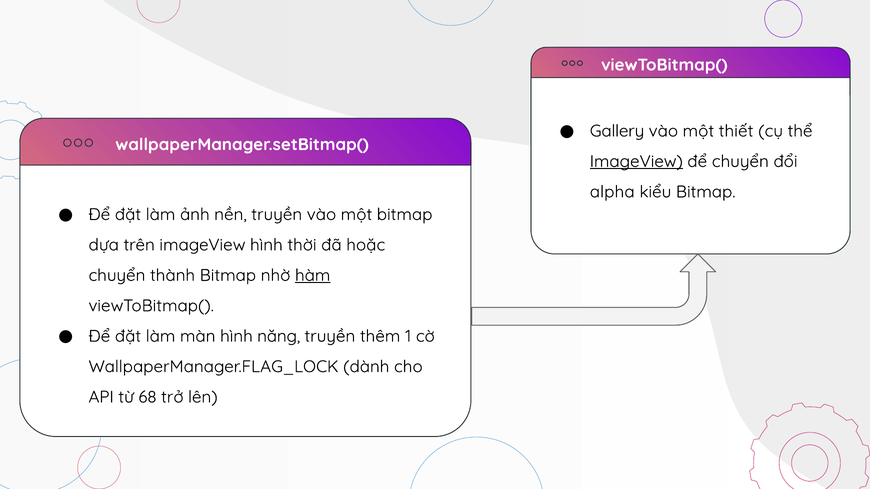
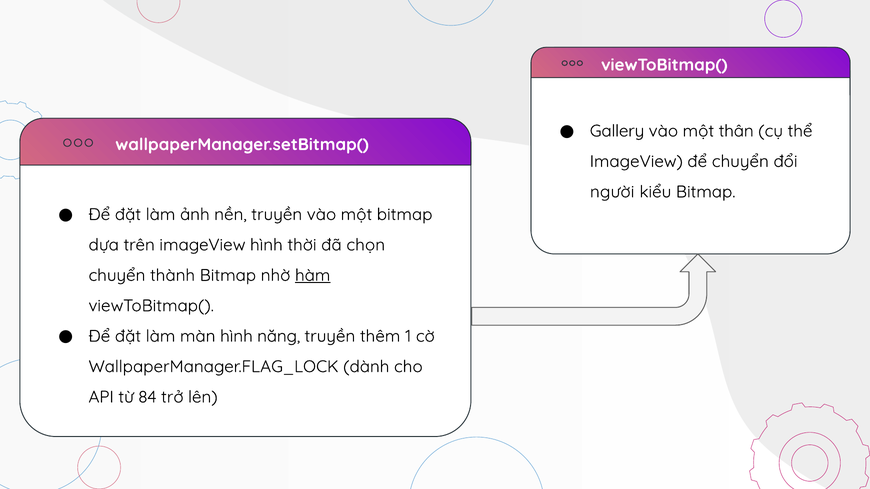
thiết: thiết -> thân
ImageView at (636, 162) underline: present -> none
alpha: alpha -> người
hoặc: hoặc -> chọn
68: 68 -> 84
